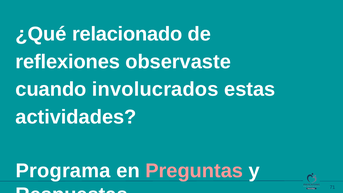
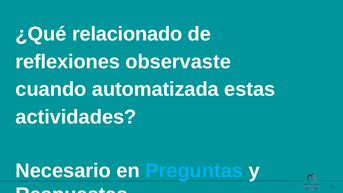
involucrados: involucrados -> automatizada
Programa: Programa -> Necesario
Preguntas colour: pink -> light blue
